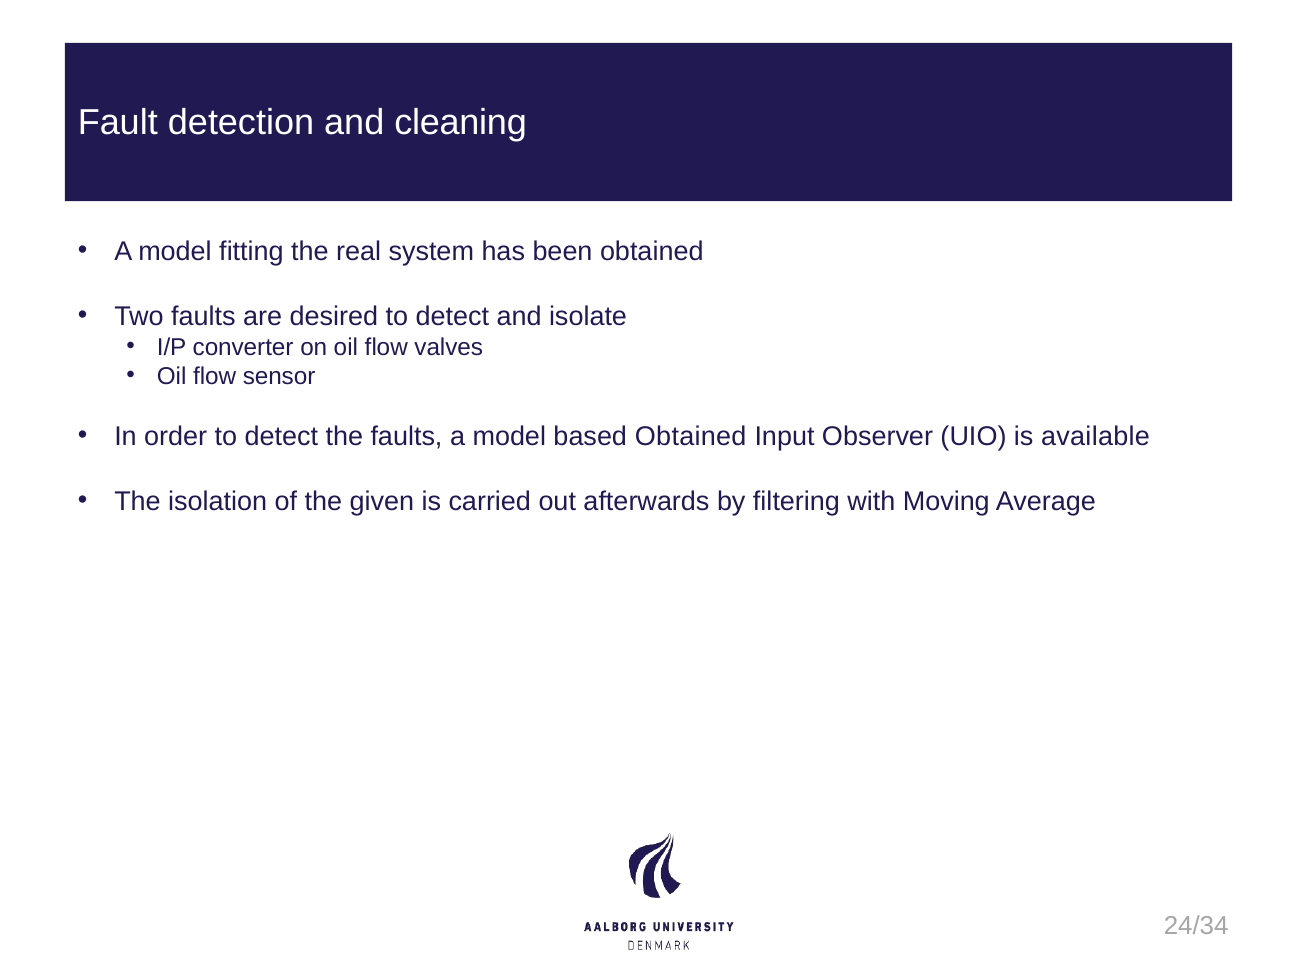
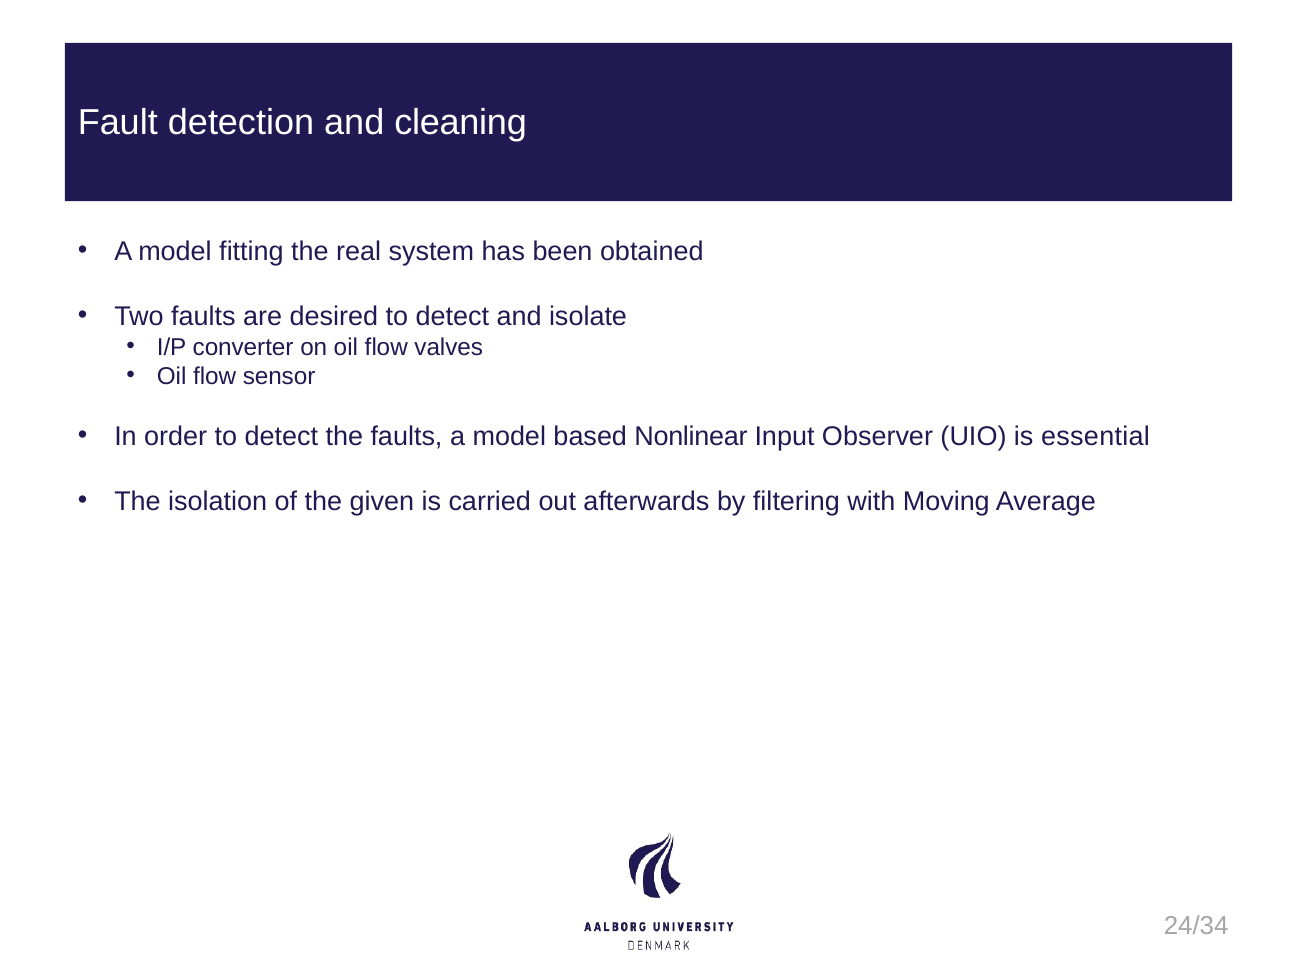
based Obtained: Obtained -> Nonlinear
available: available -> essential
